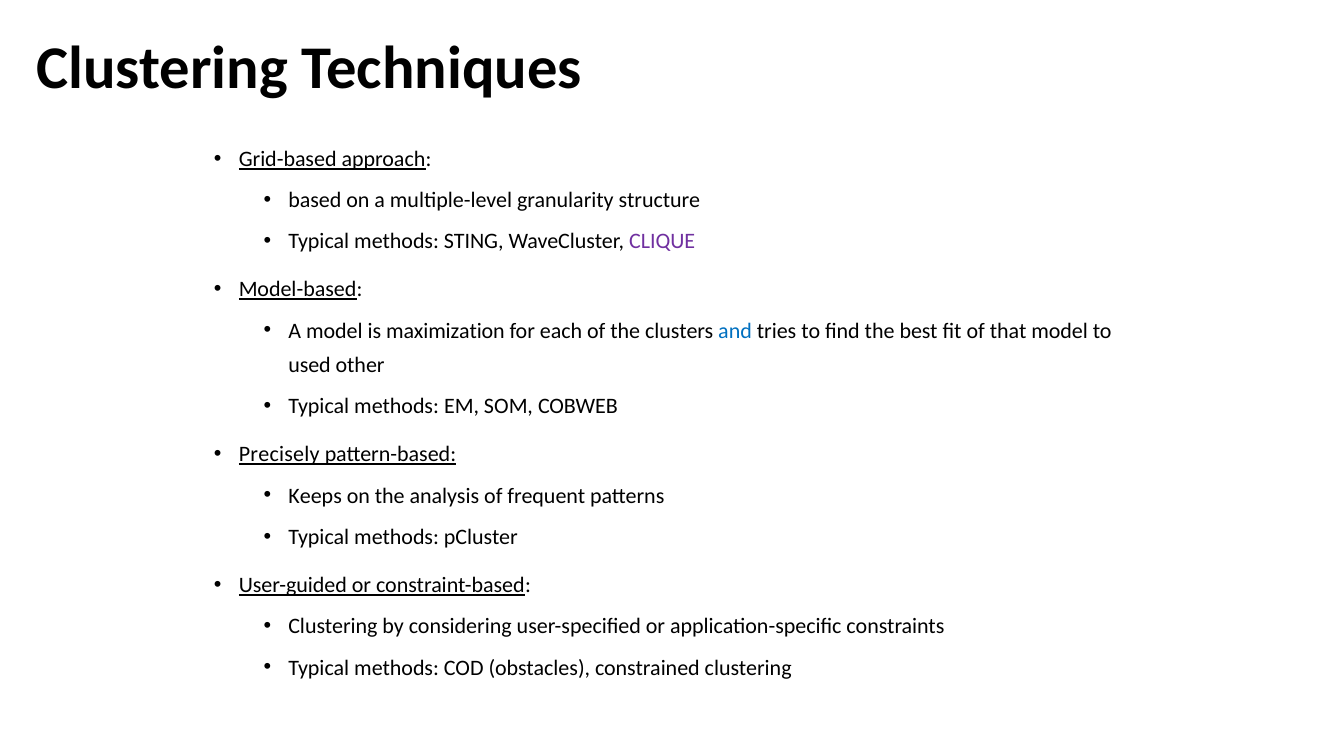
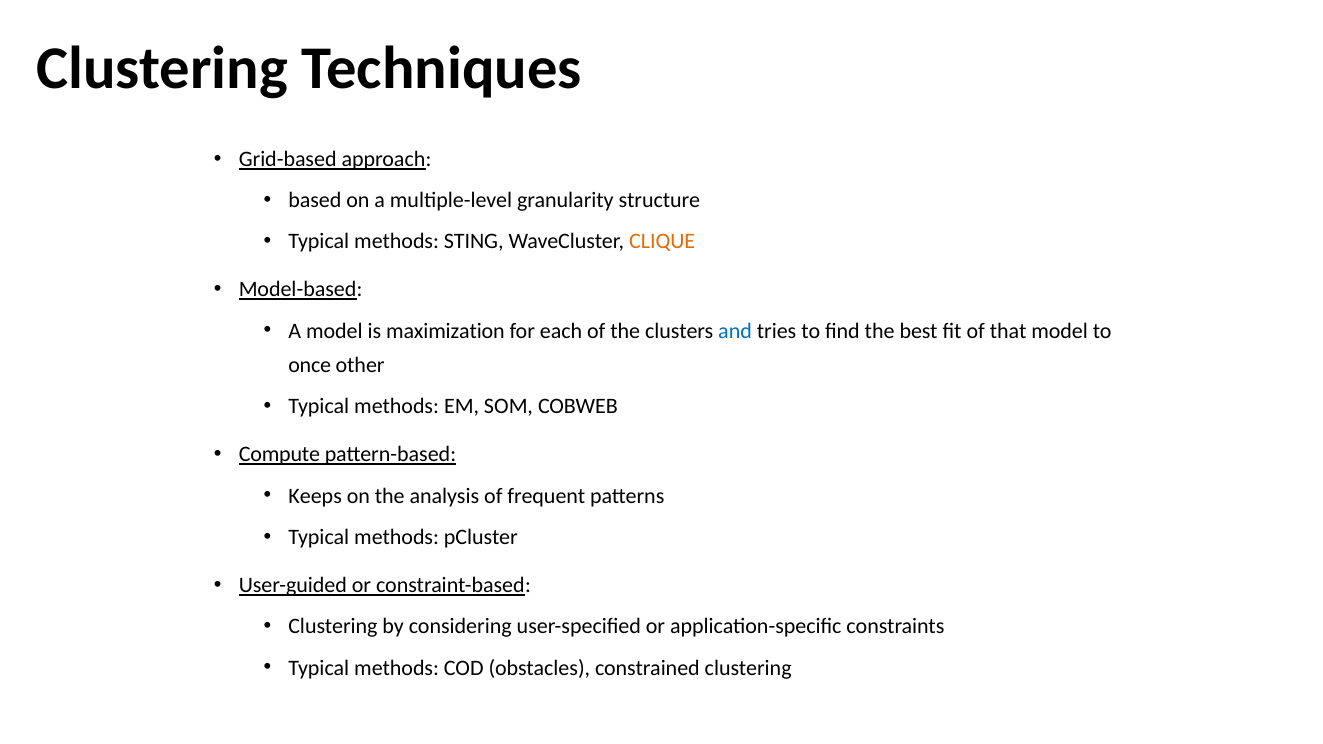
CLIQUE colour: purple -> orange
used: used -> once
Precisely: Precisely -> Compute
